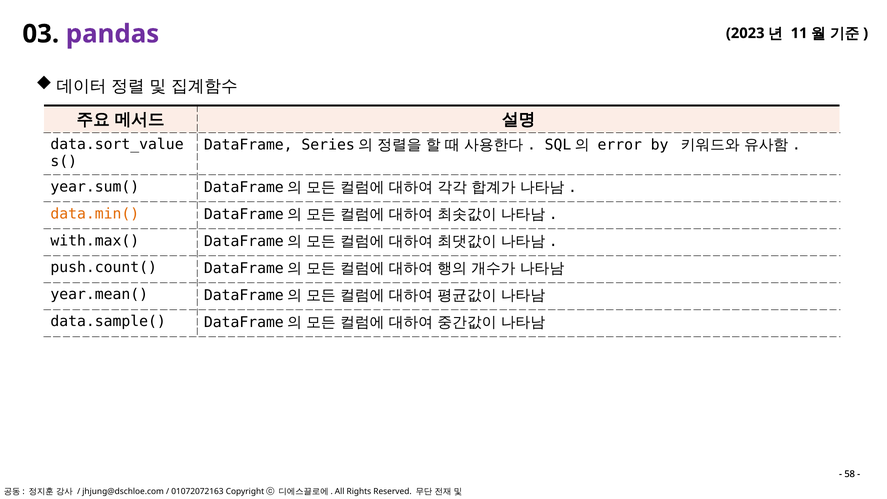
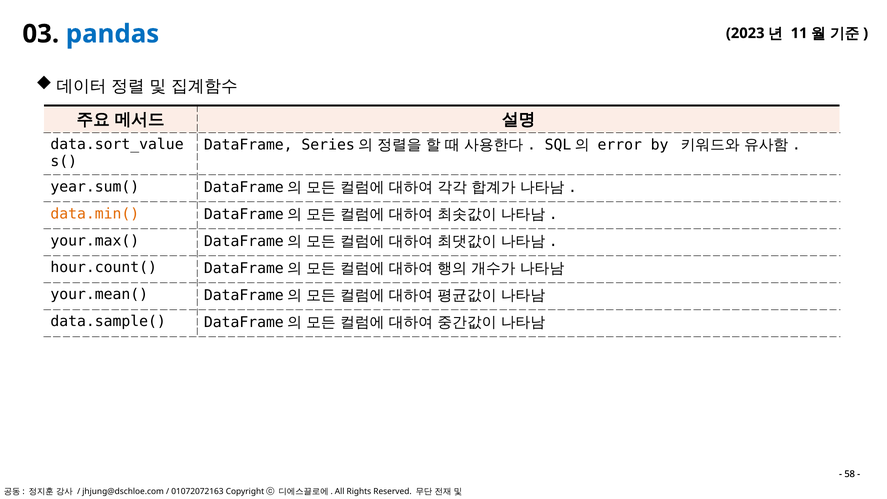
pandas colour: purple -> blue
with.max(: with.max( -> your.max(
push.count(: push.count( -> hour.count(
year.mean(: year.mean( -> your.mean(
